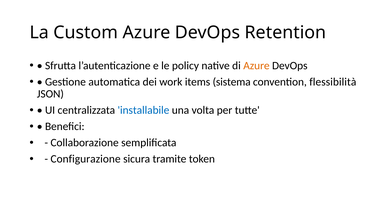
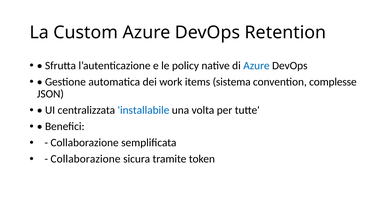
Azure at (256, 66) colour: orange -> blue
flessibilità: flessibilità -> complesse
Configurazione at (86, 159): Configurazione -> Collaborazione
